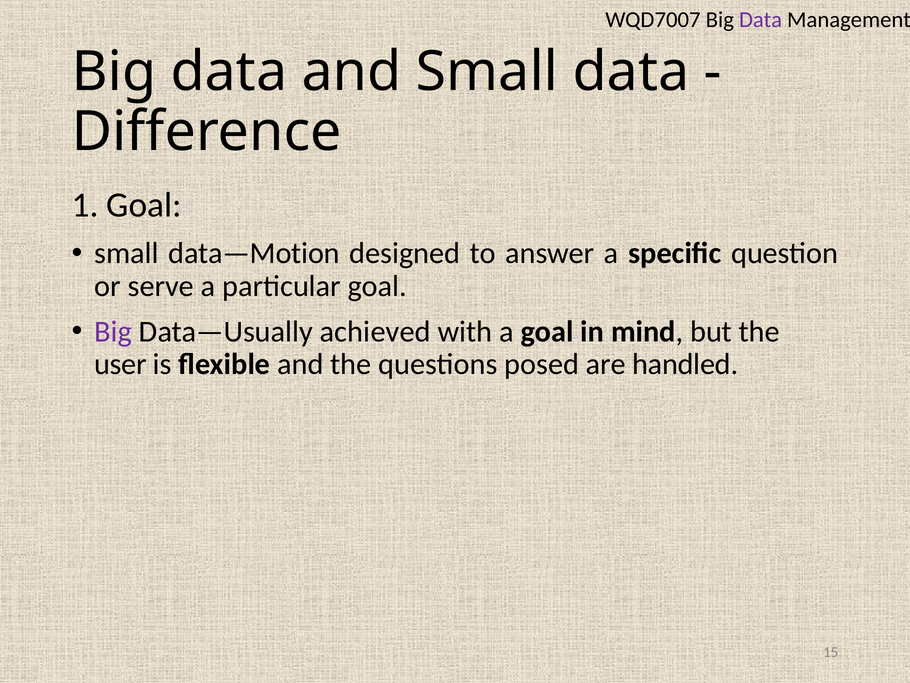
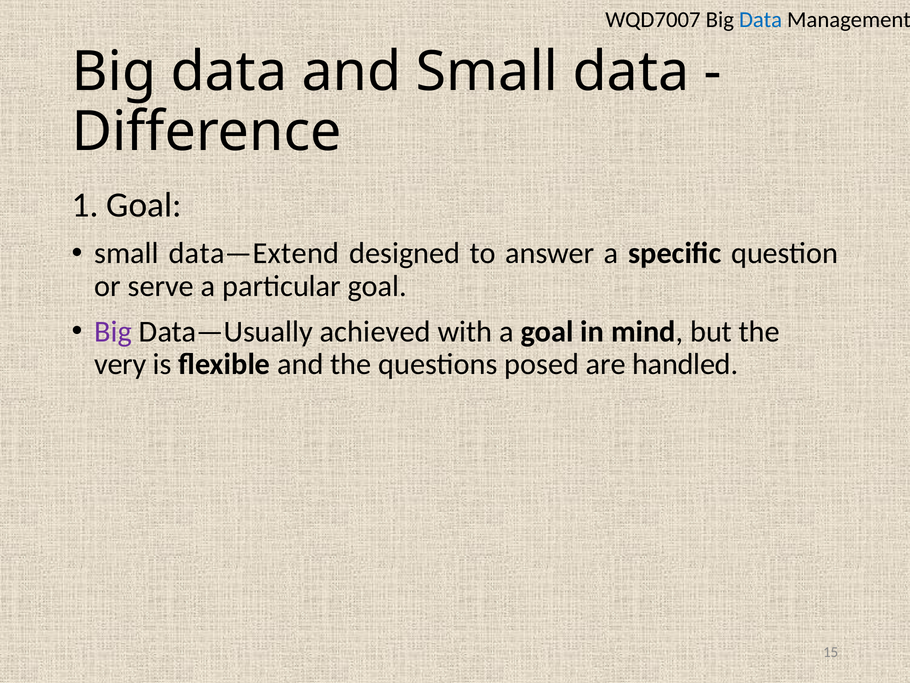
Data at (761, 20) colour: purple -> blue
data—Motion: data—Motion -> data—Extend
user: user -> very
